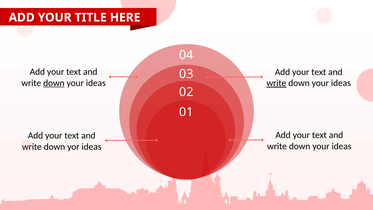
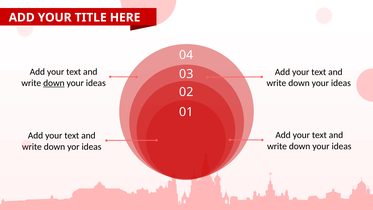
write at (276, 83) underline: present -> none
